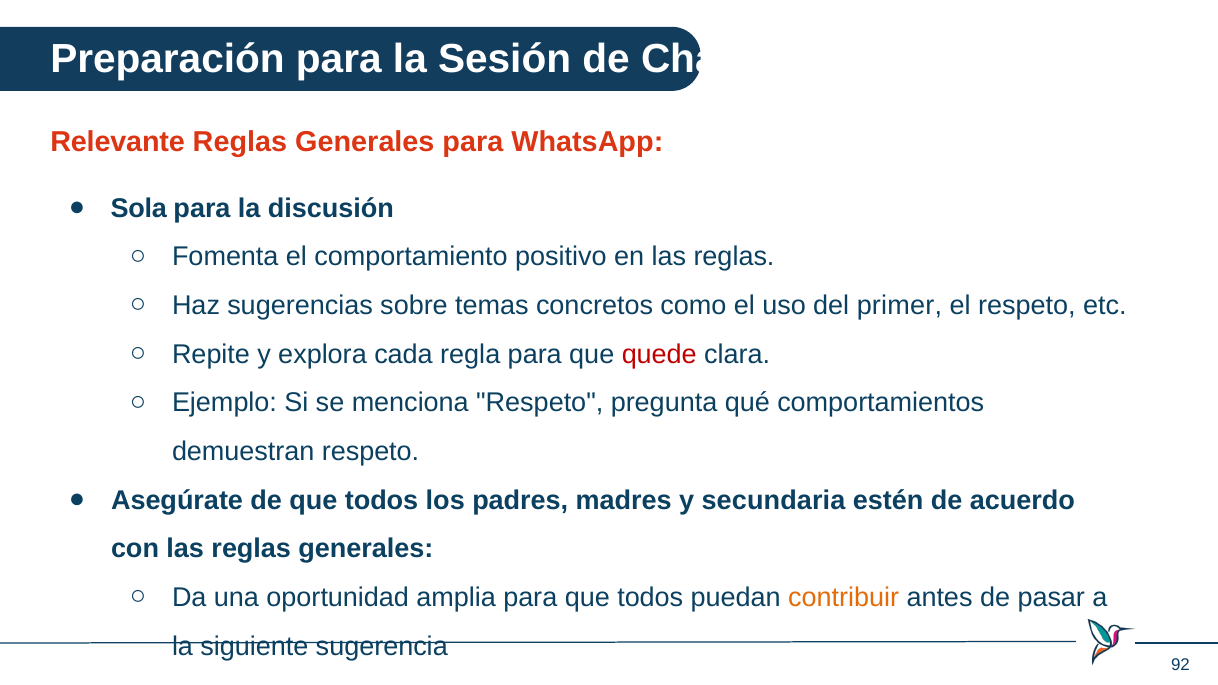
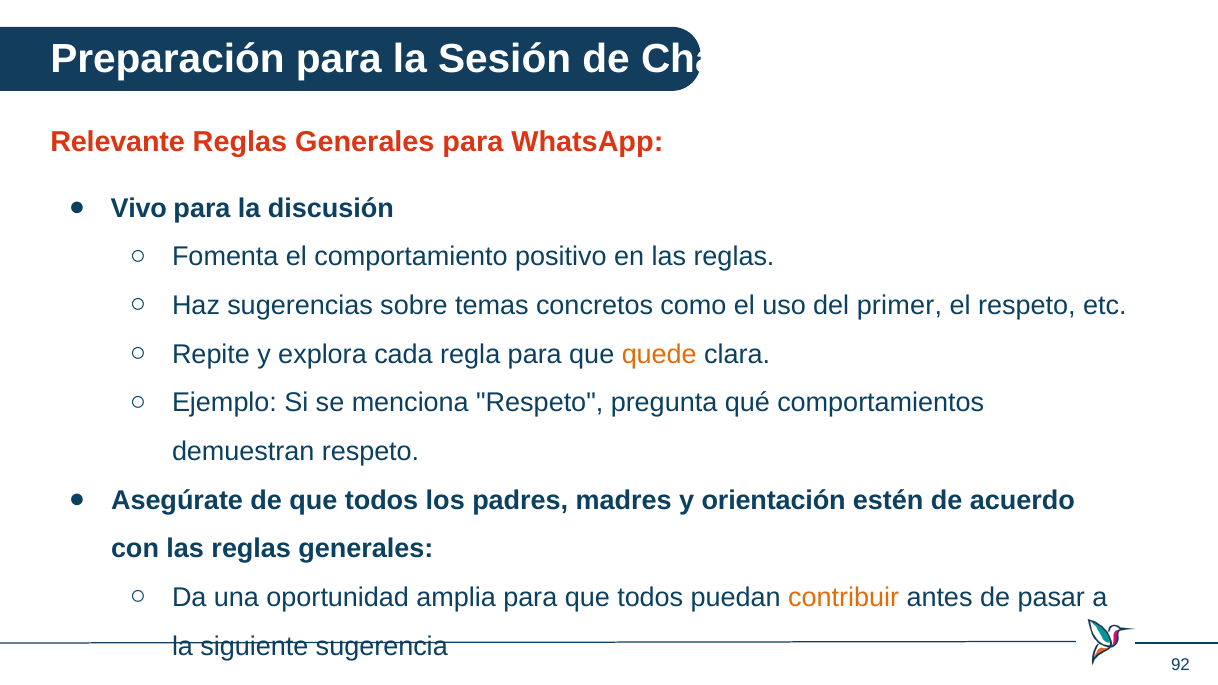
Sola: Sola -> Vivo
quede colour: red -> orange
secundaria: secundaria -> orientación
